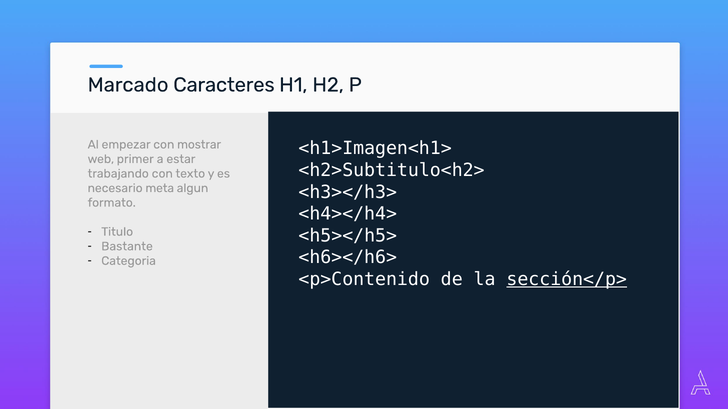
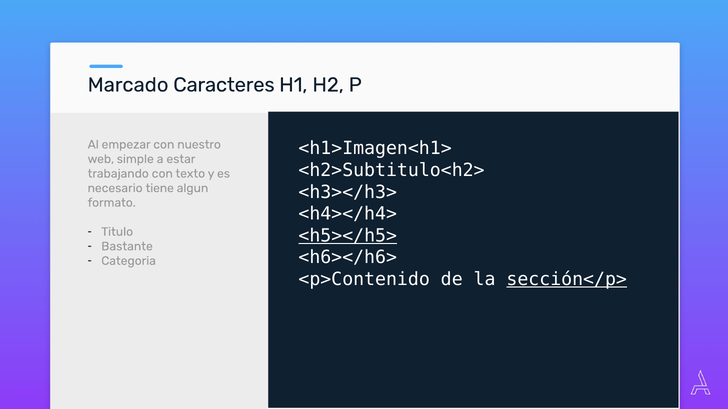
mostrar: mostrar -> nuestro
primer: primer -> simple
meta: meta -> tiene
<h5></h5> underline: none -> present
